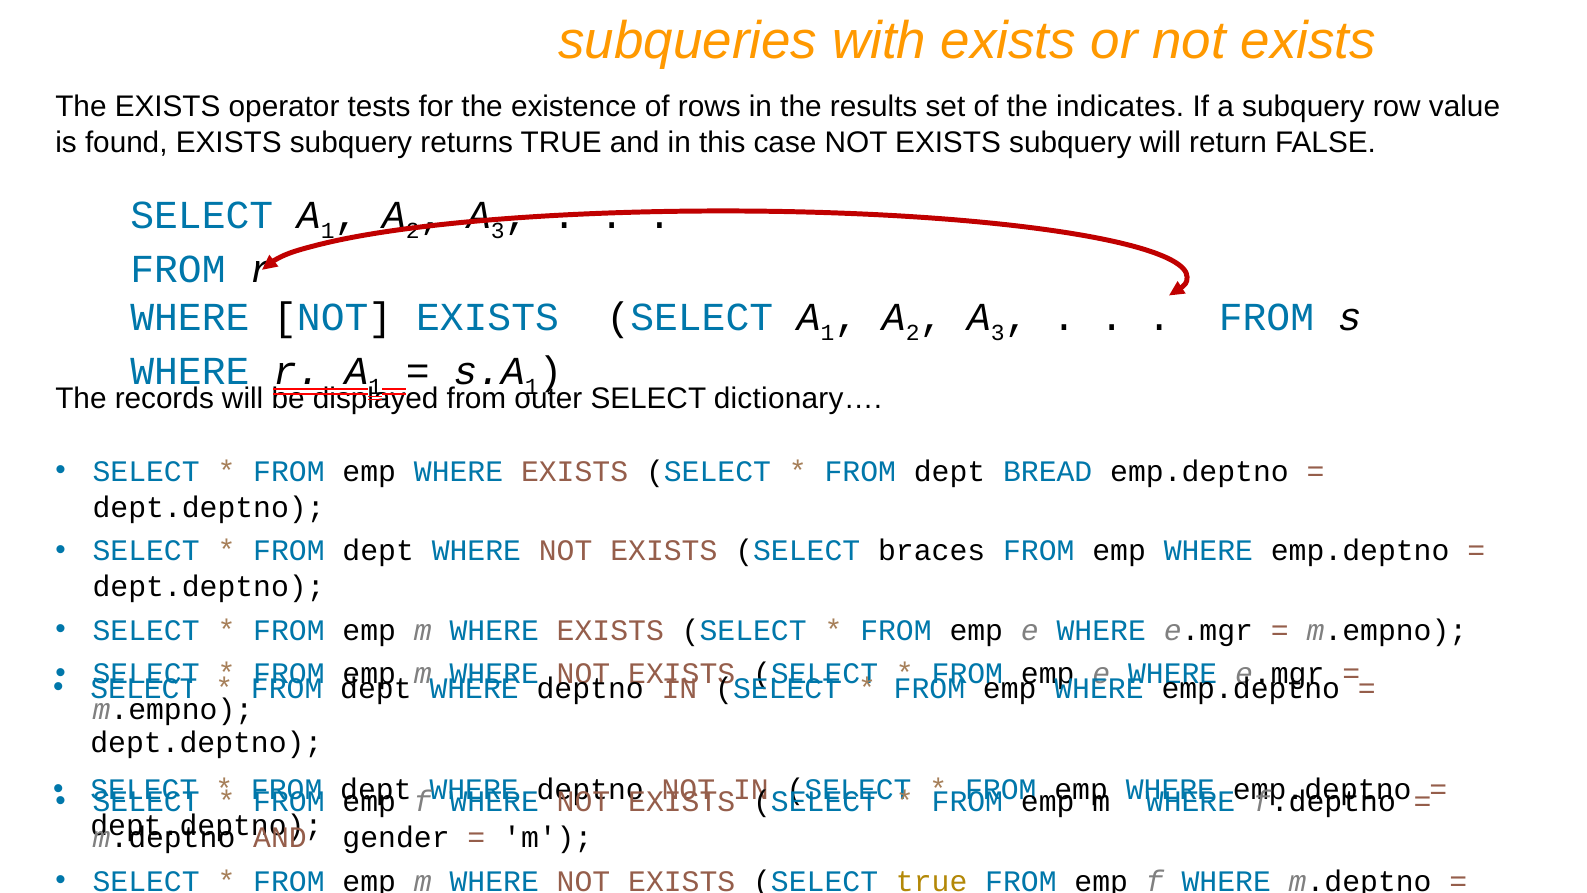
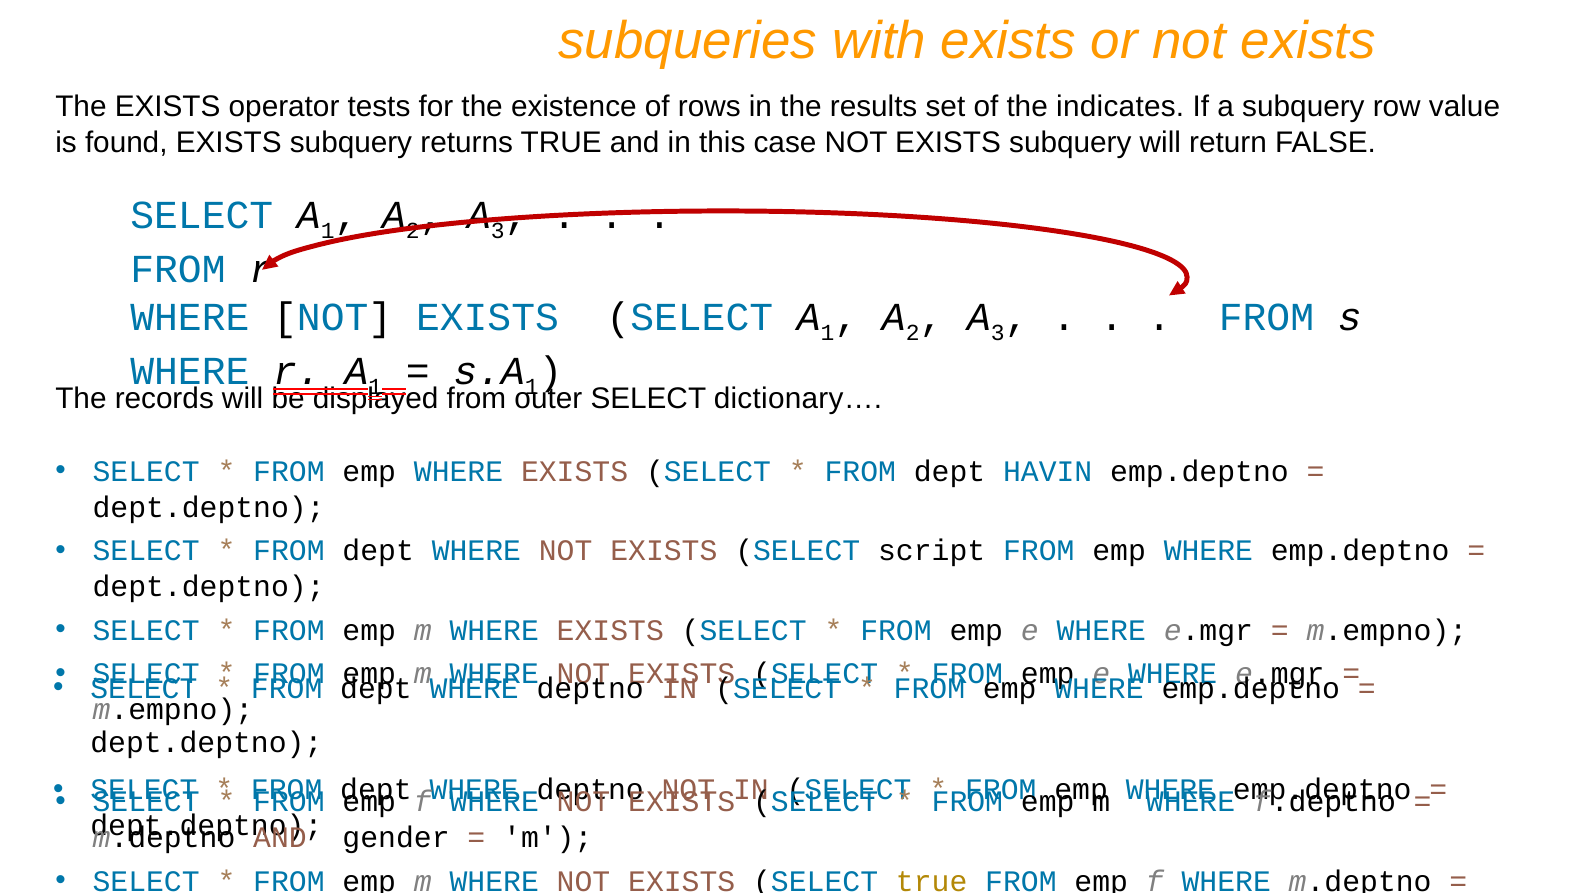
BREAD: BREAD -> HAVIN
braces: braces -> script
